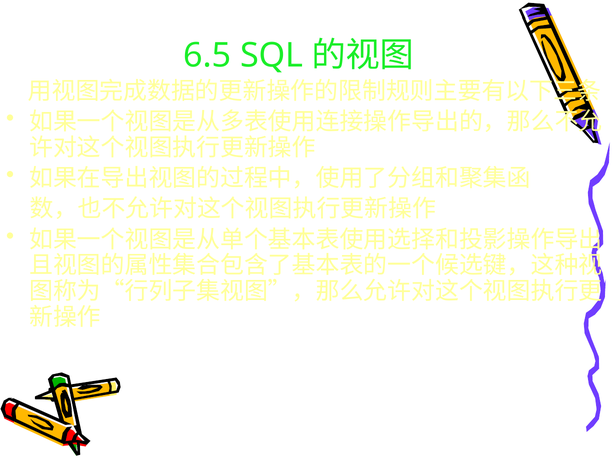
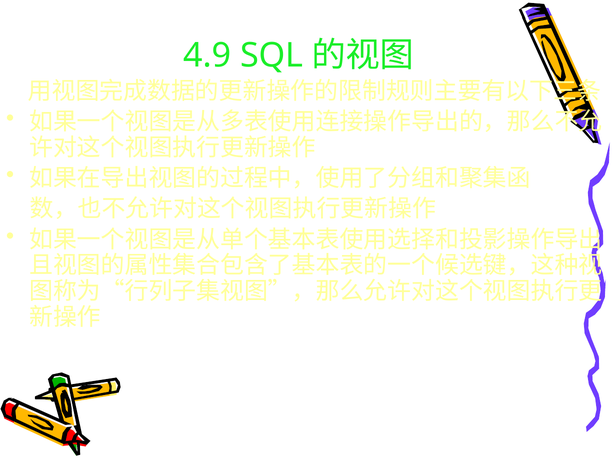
6.5: 6.5 -> 4.9
